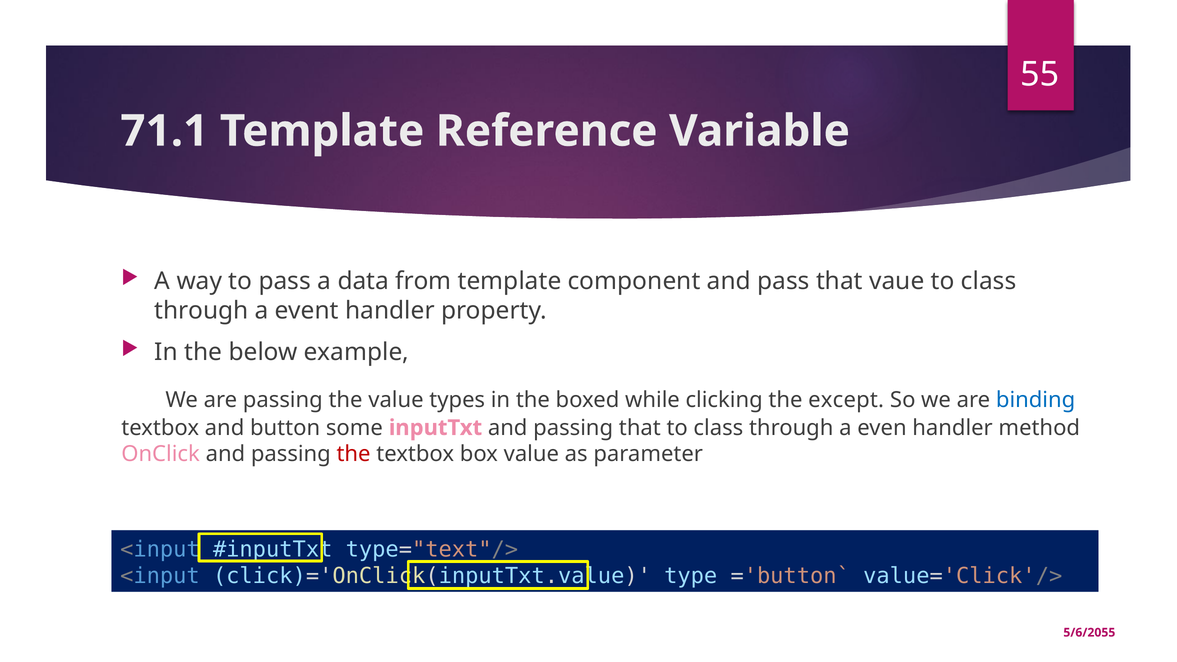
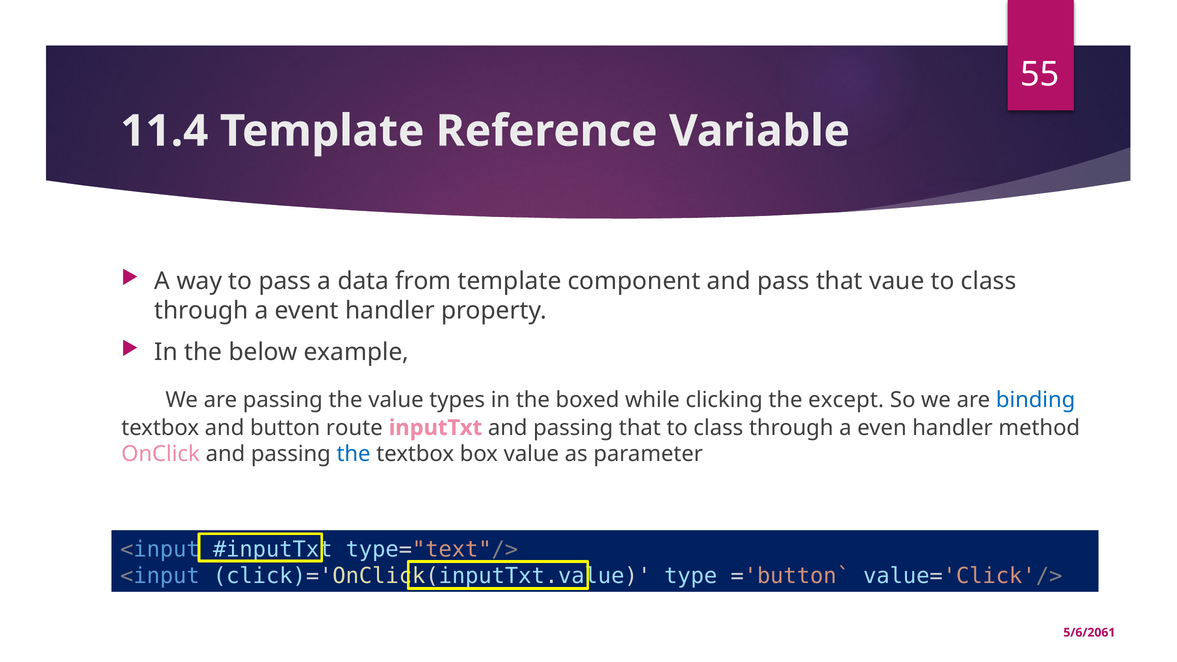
71.1: 71.1 -> 11.4
some: some -> route
the at (354, 454) colour: red -> blue
5/6/2055: 5/6/2055 -> 5/6/2061
